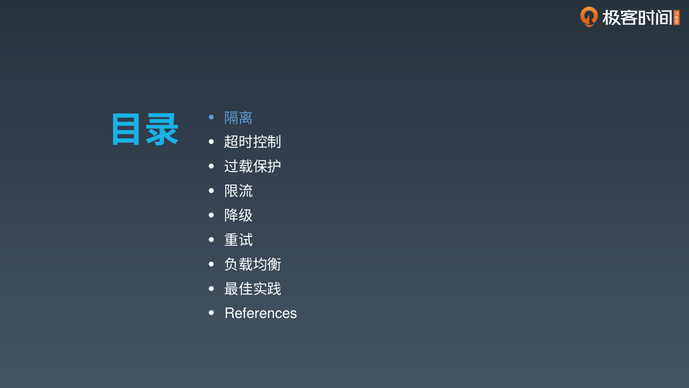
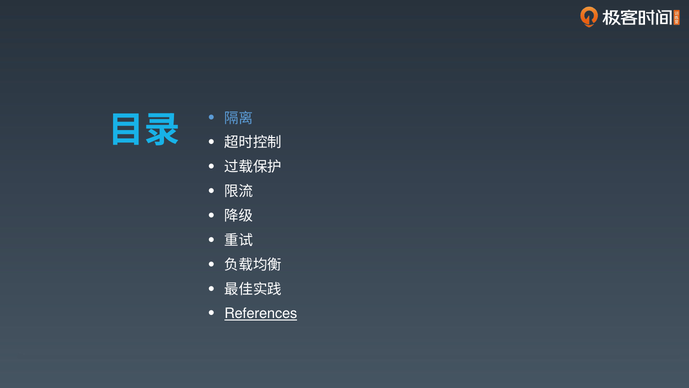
References underline: none -> present
